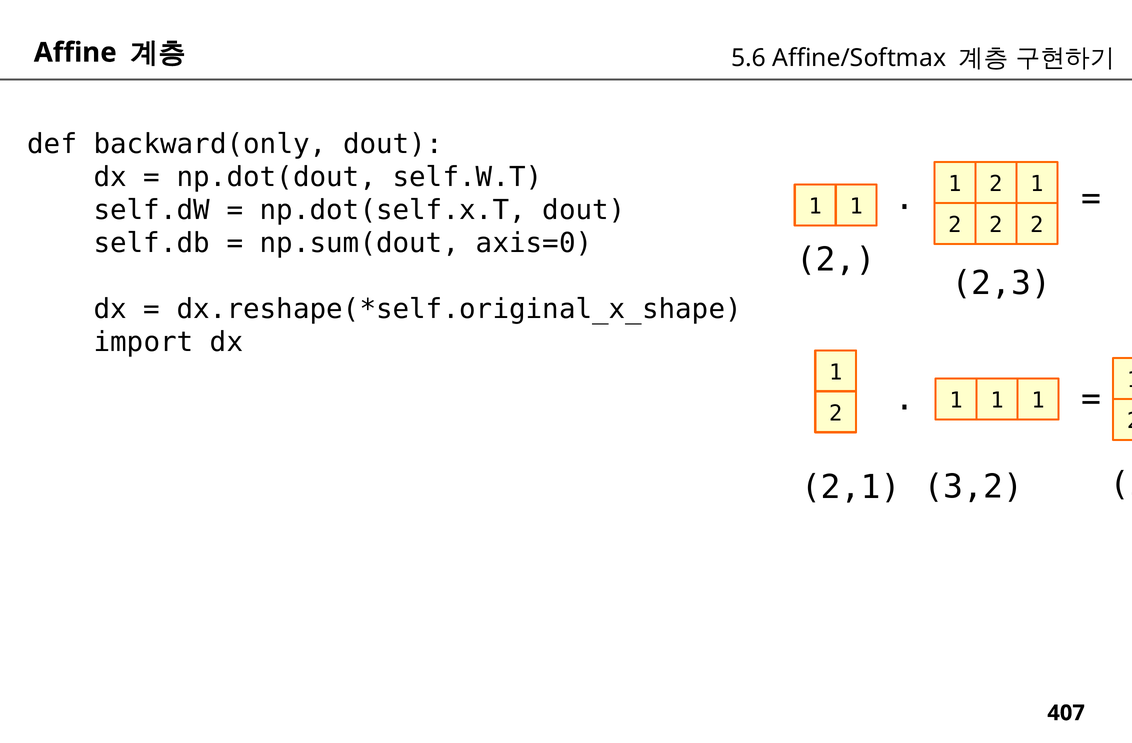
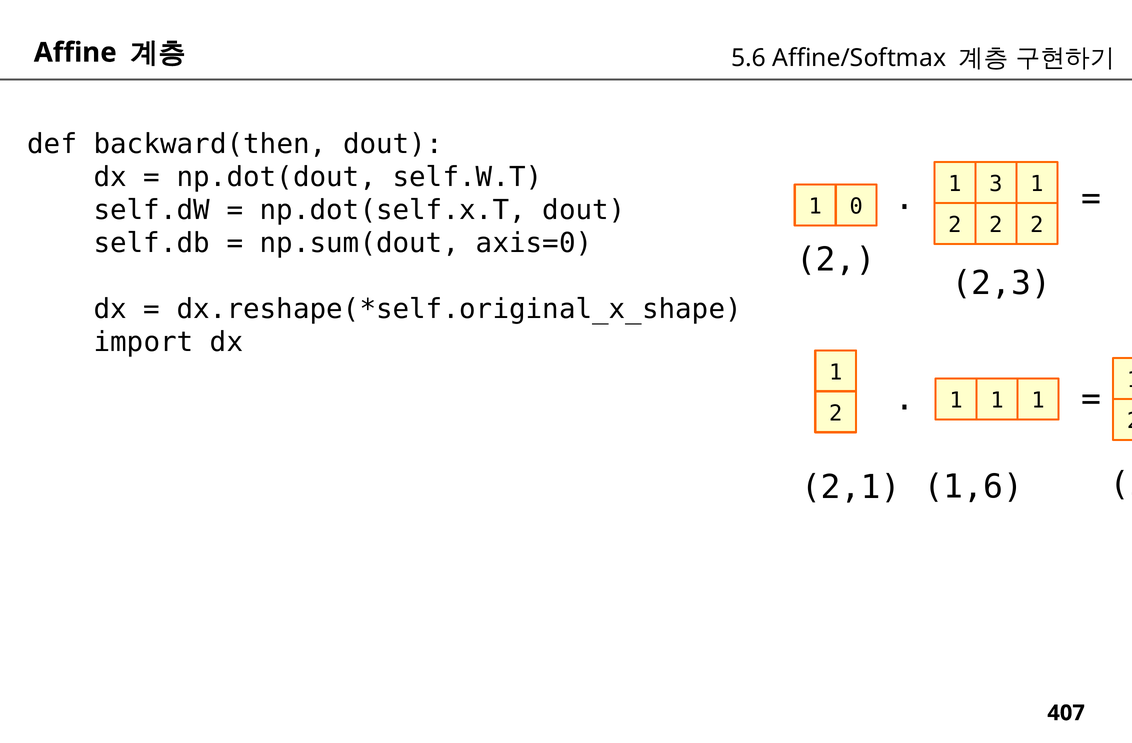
backward(only: backward(only -> backward(then
2 at (996, 184): 2 -> 3
1 at (856, 207): 1 -> 0
3,2: 3,2 -> 1,6
